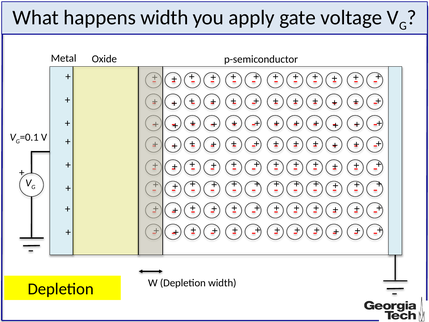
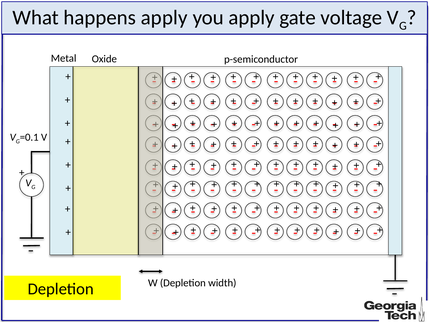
happens width: width -> apply
